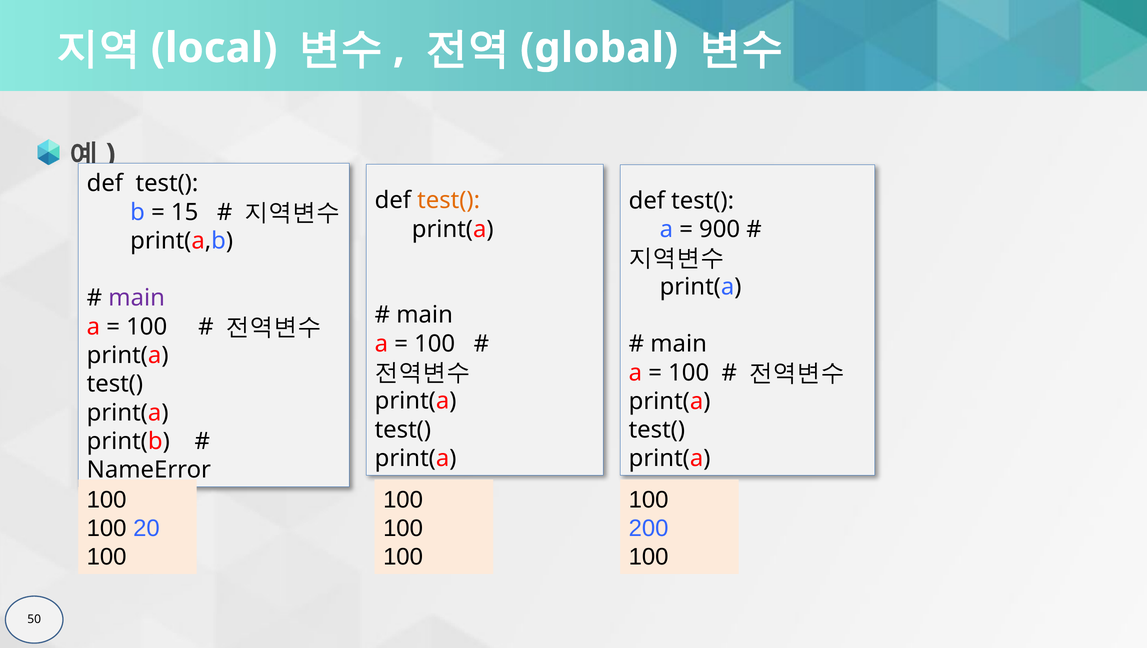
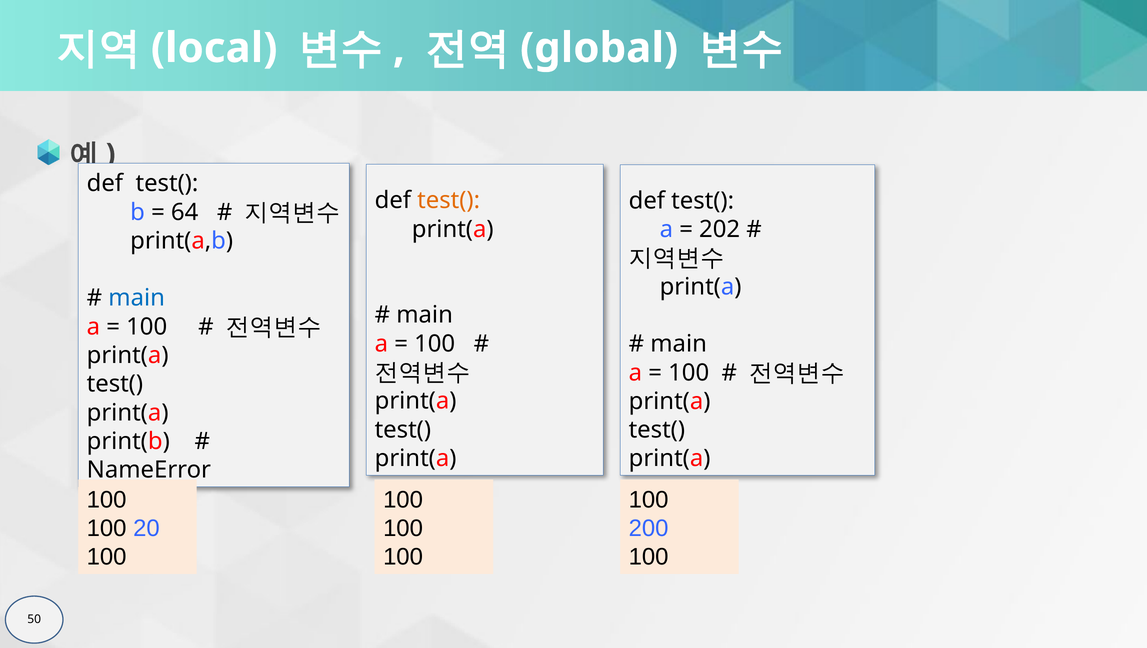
15: 15 -> 64
900: 900 -> 202
main at (137, 298) colour: purple -> blue
